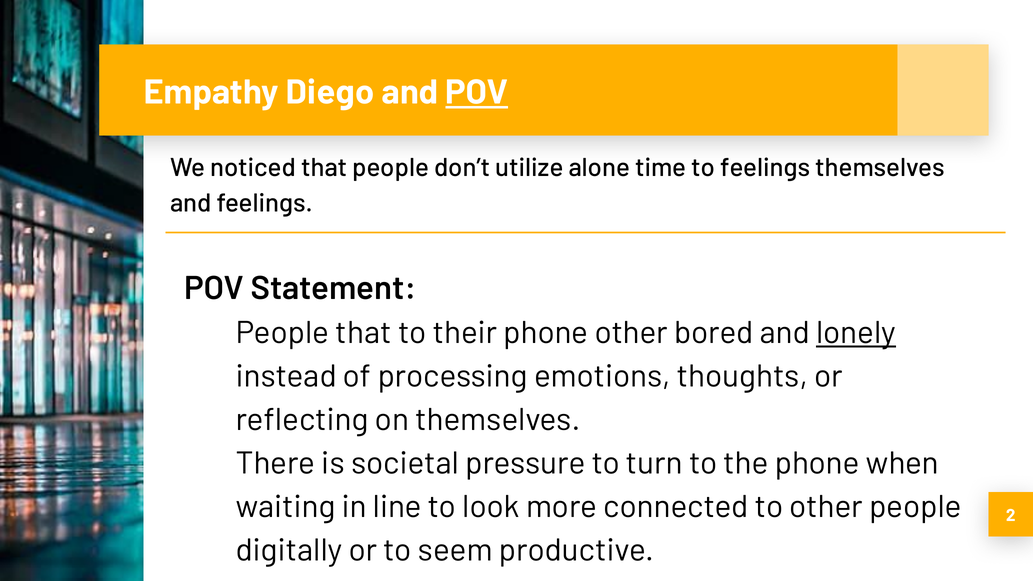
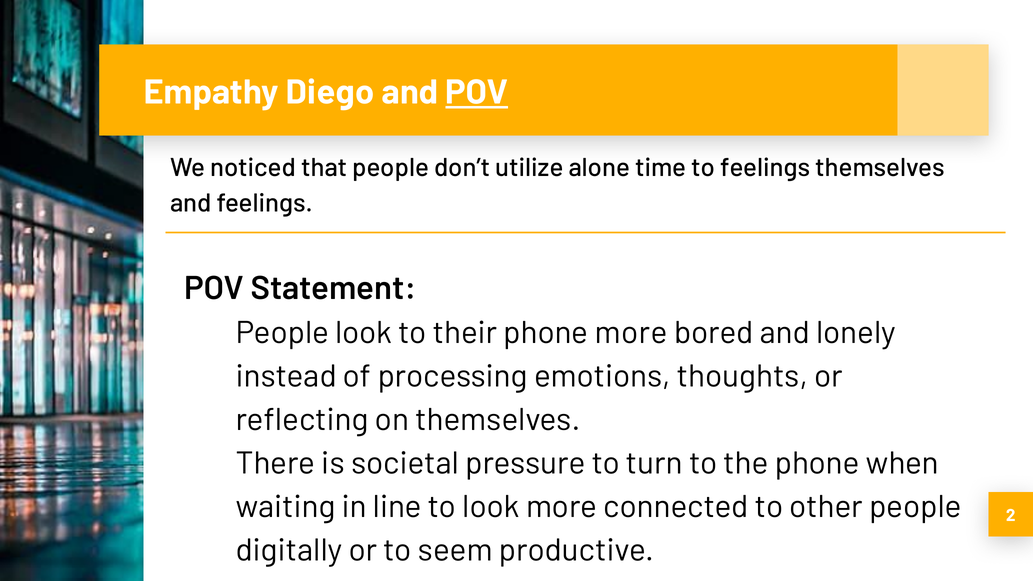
that at (364, 333): that -> look
phone other: other -> more
lonely underline: present -> none
